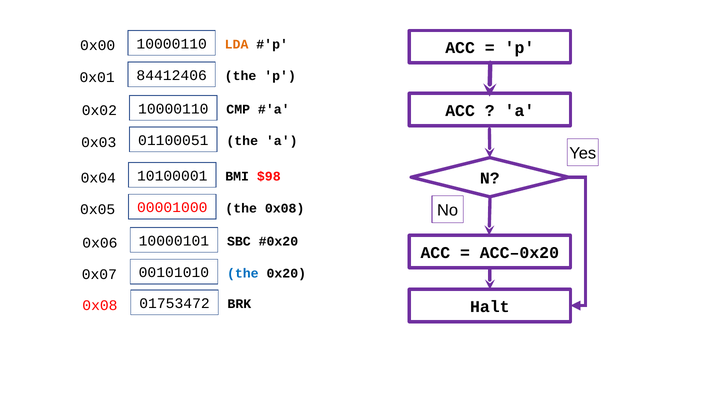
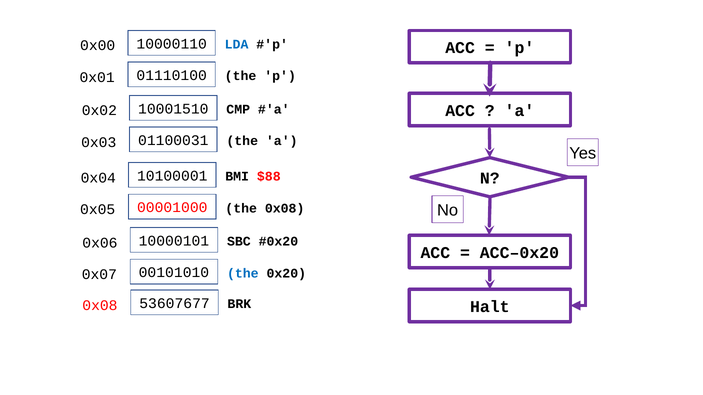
LDA colour: orange -> blue
84412406: 84412406 -> 01110100
10000110 at (173, 109): 10000110 -> 10001510
01100051: 01100051 -> 01100031
$98: $98 -> $88
01753472: 01753472 -> 53607677
